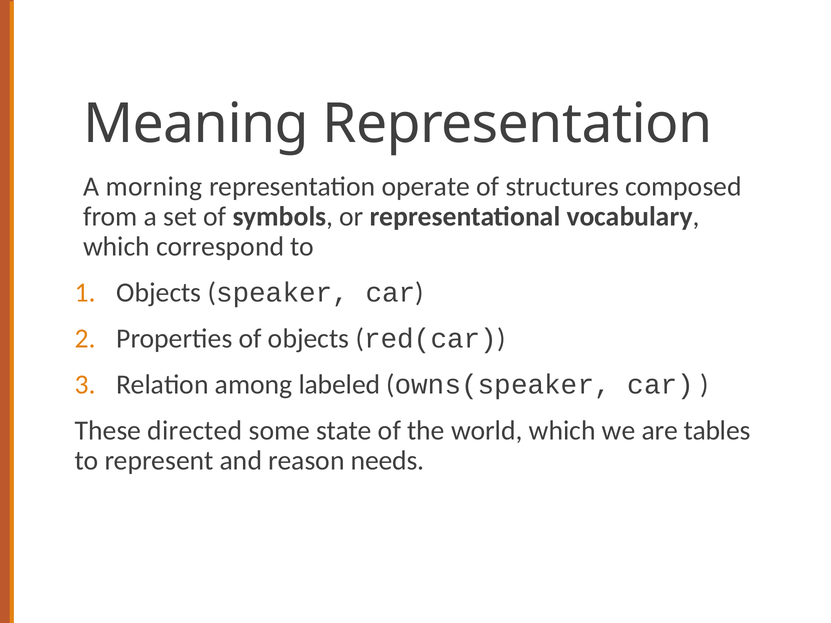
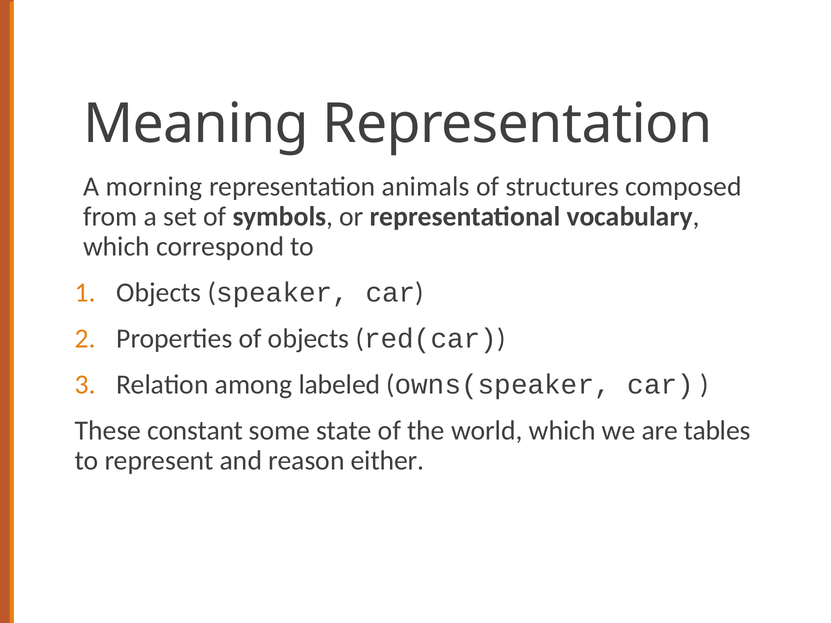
operate: operate -> animals
directed: directed -> constant
needs: needs -> either
